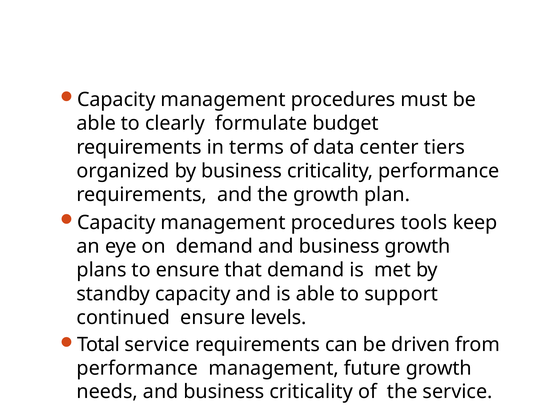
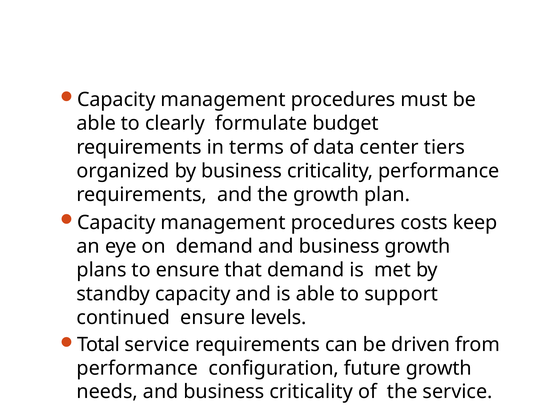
tools: tools -> costs
performance management: management -> configuration
